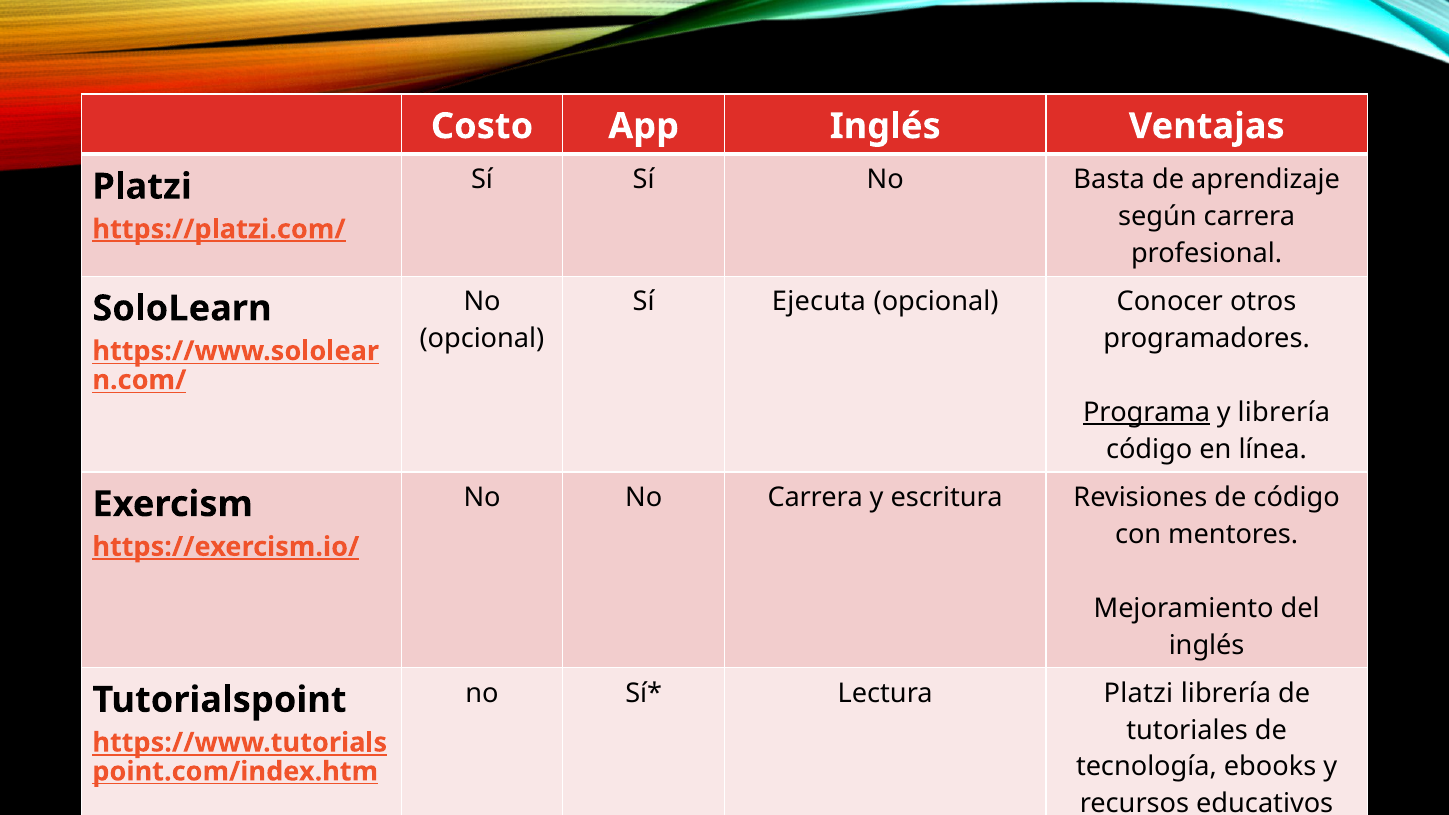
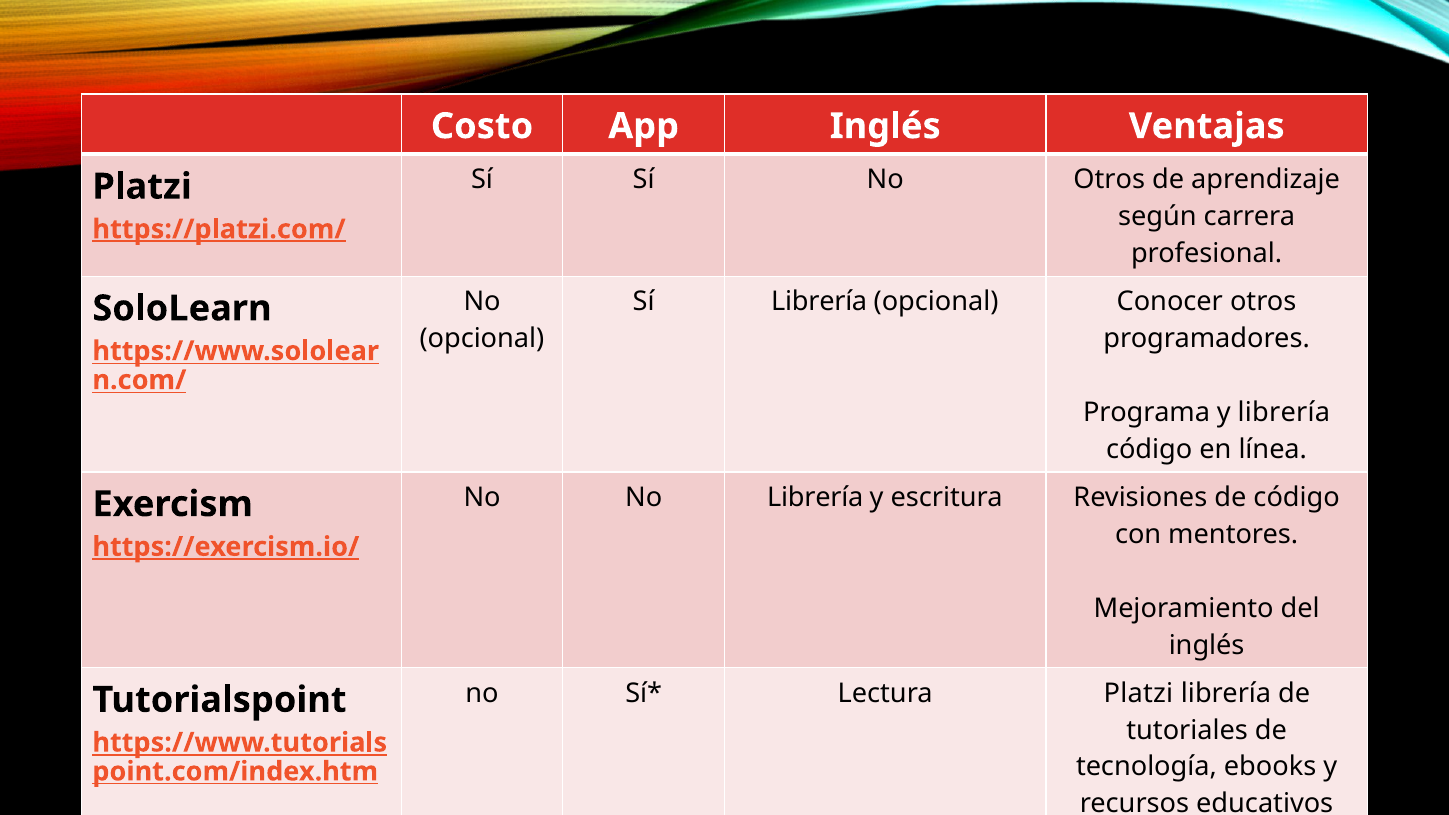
No Basta: Basta -> Otros
Sí Ejecuta: Ejecuta -> Librería
Programa underline: present -> none
No Carrera: Carrera -> Librería
